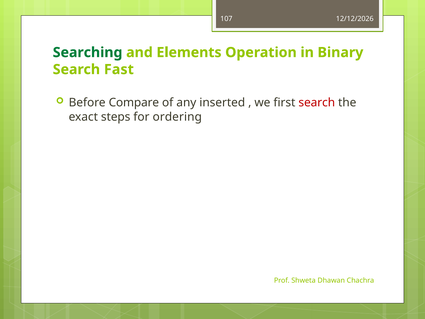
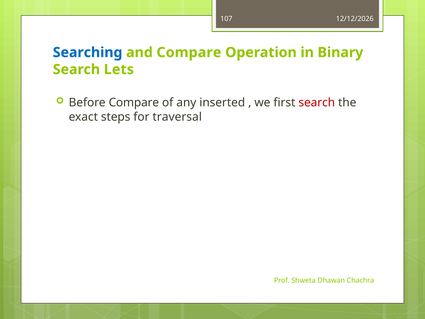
Searching colour: green -> blue
and Elements: Elements -> Compare
Fast: Fast -> Lets
ordering: ordering -> traversal
